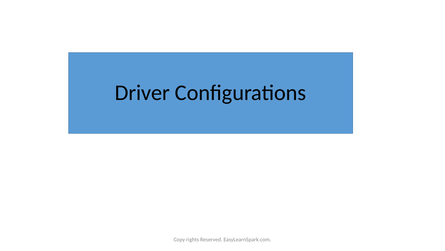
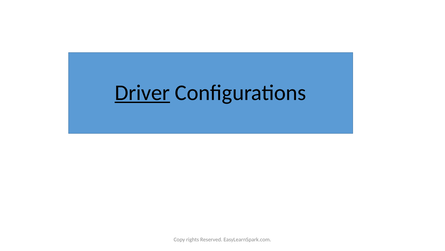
Driver underline: none -> present
